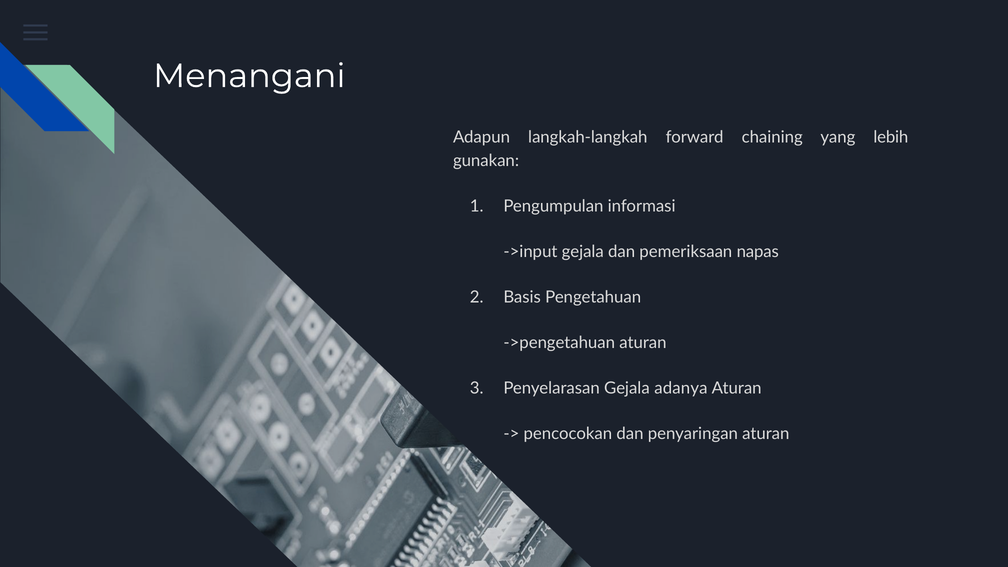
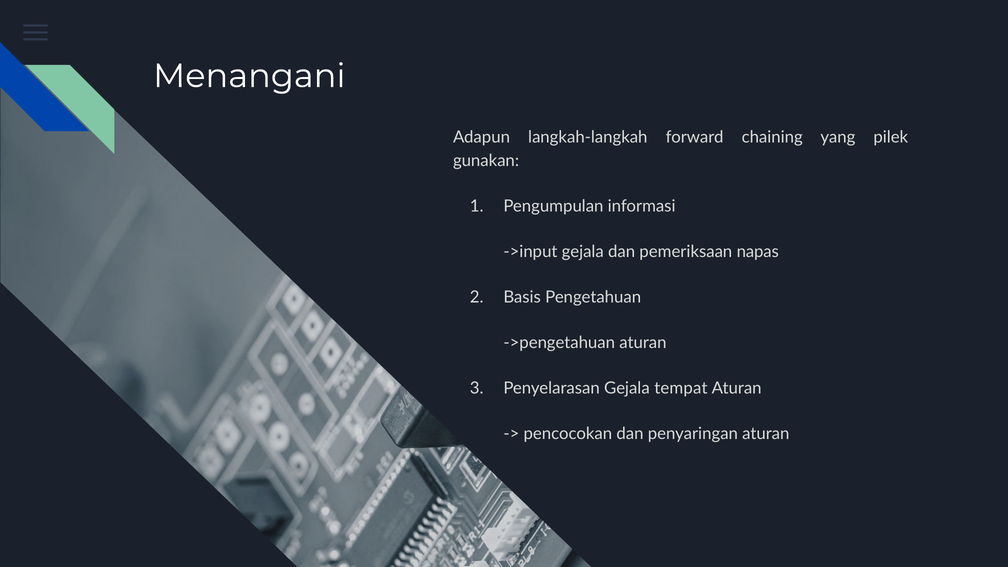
lebih: lebih -> pilek
adanya: adanya -> tempat
